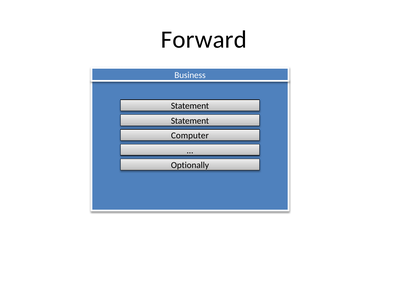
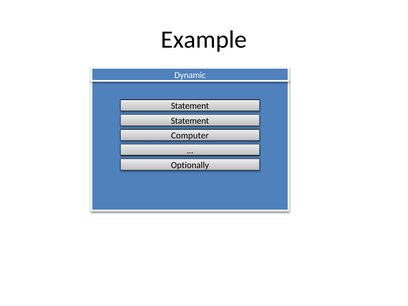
Forward: Forward -> Example
Business: Business -> Dynamic
